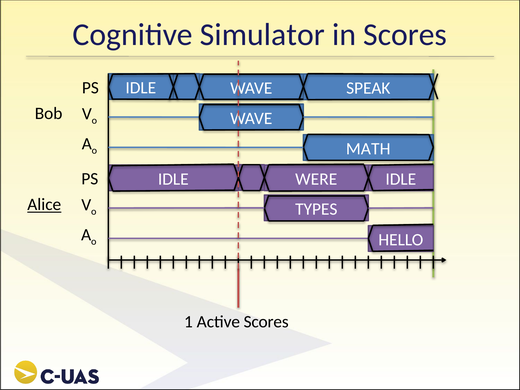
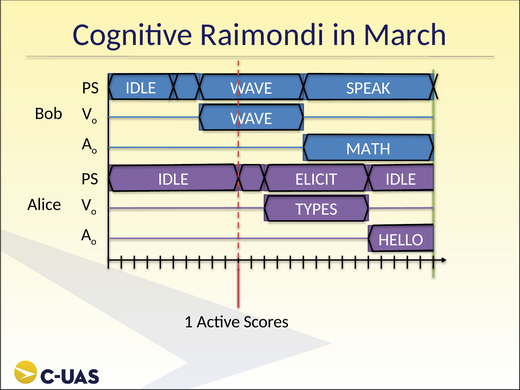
Simulator: Simulator -> Raimondi
in Scores: Scores -> March
WERE: WERE -> ELICIT
Alice underline: present -> none
